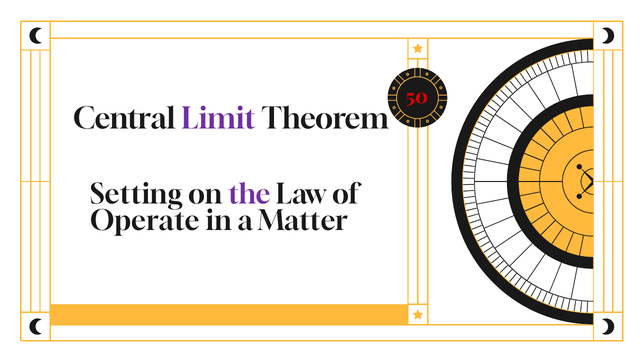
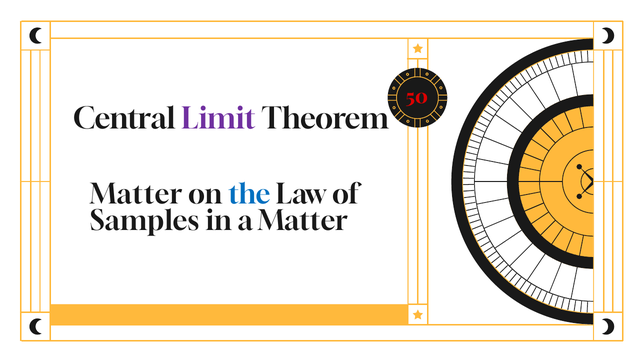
Setting at (136, 194): Setting -> Matter
the colour: purple -> blue
Operate: Operate -> Samples
